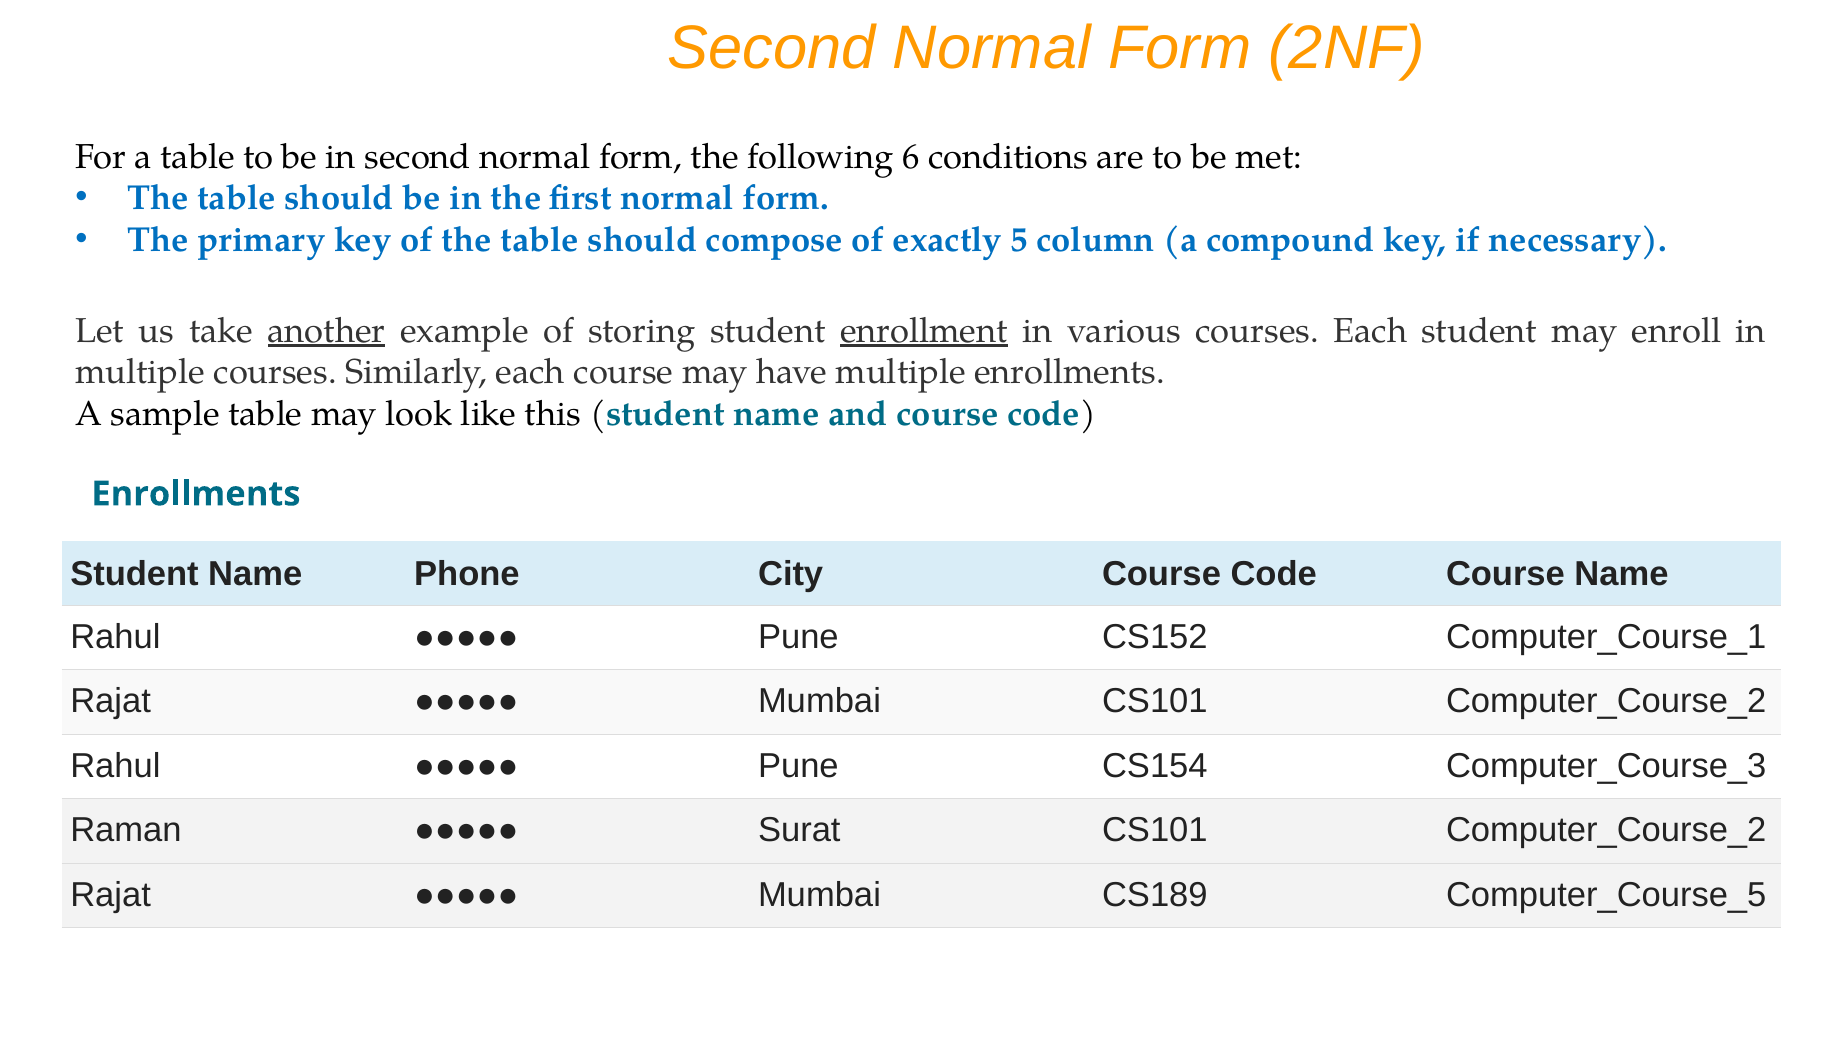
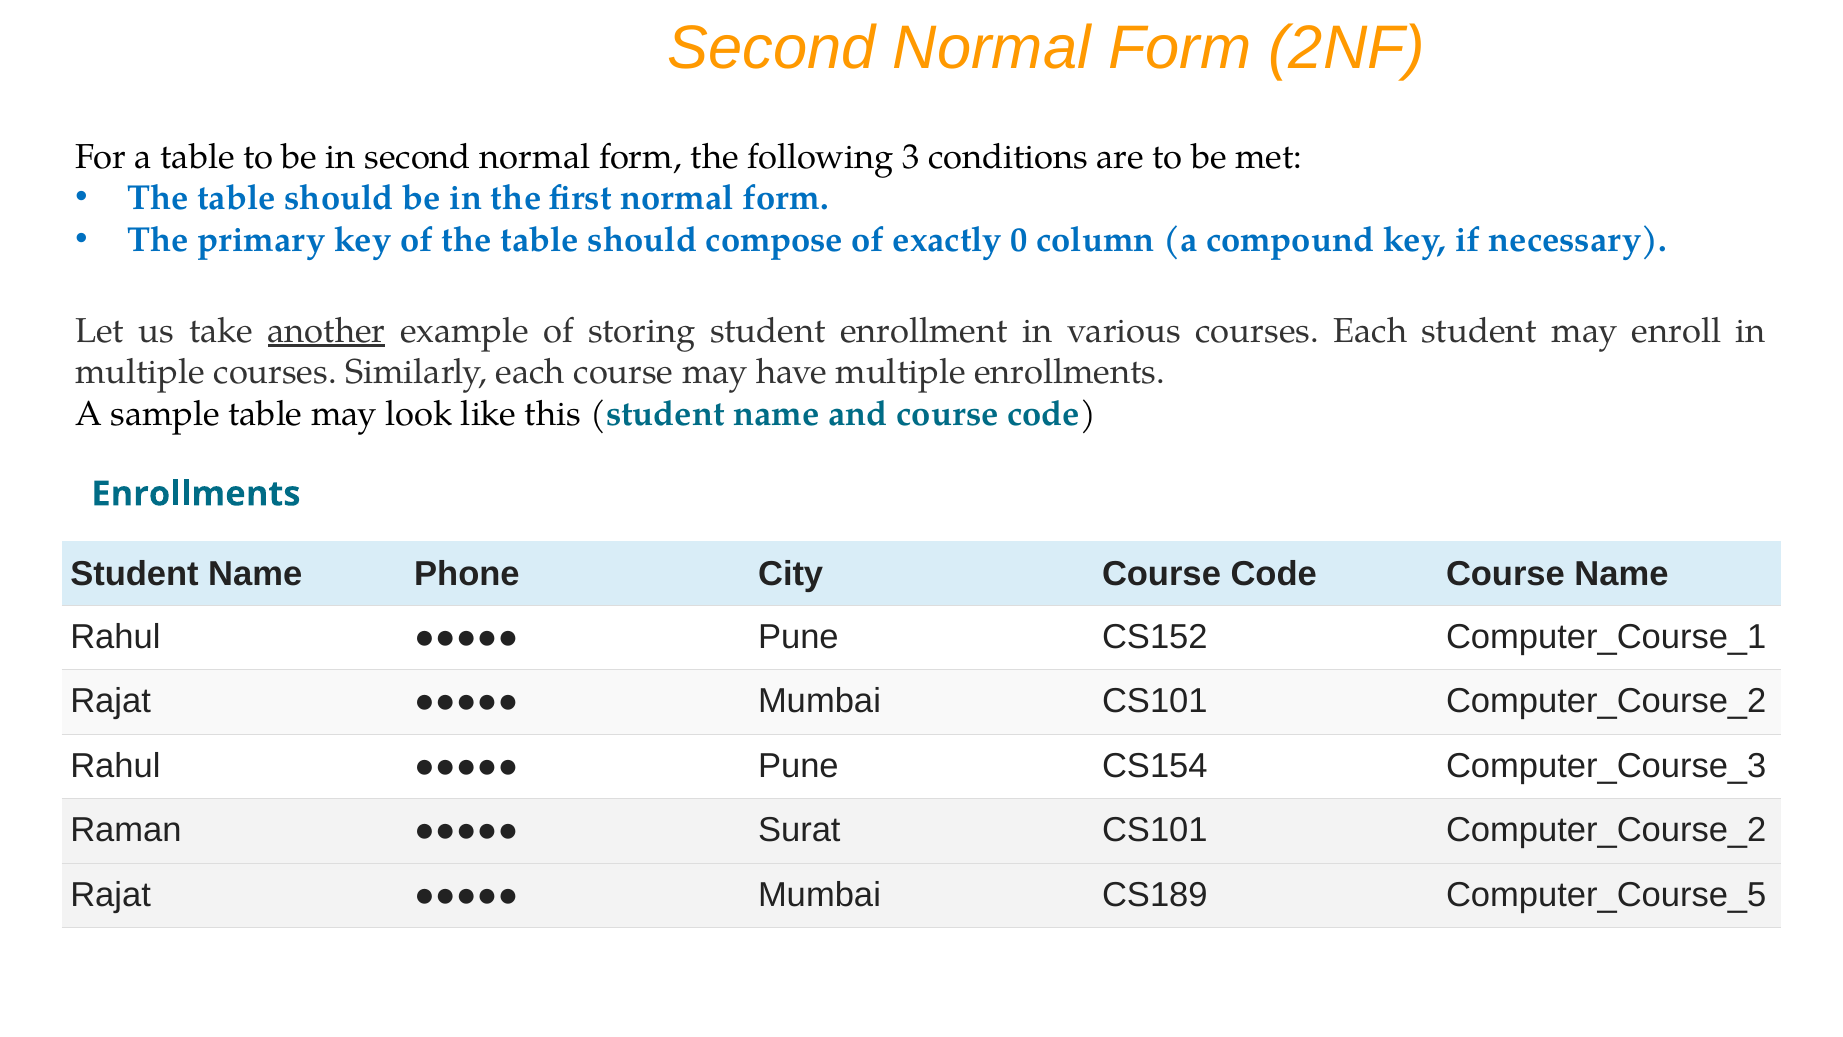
6: 6 -> 3
5: 5 -> 0
enrollment underline: present -> none
